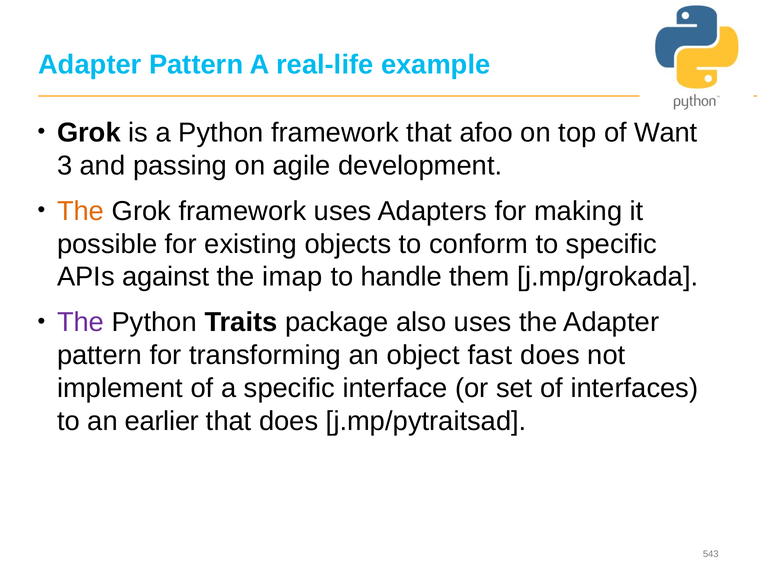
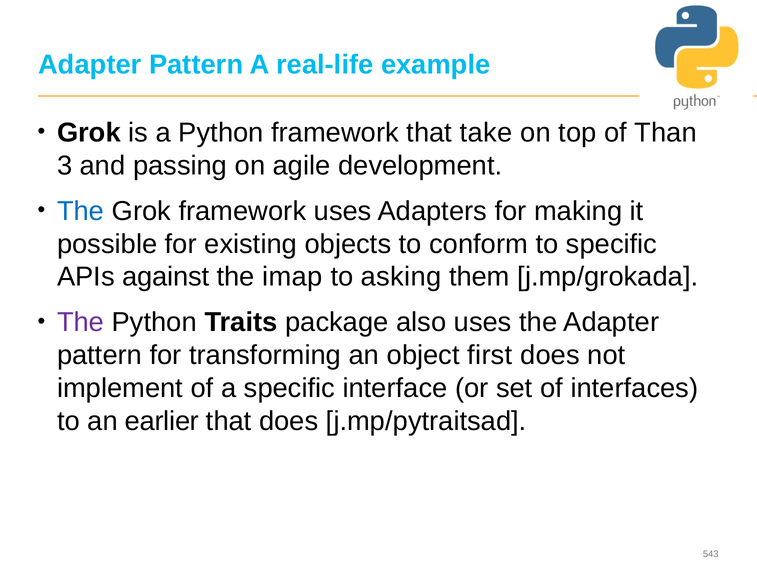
afoo: afoo -> take
Want: Want -> Than
The at (81, 211) colour: orange -> blue
handle: handle -> asking
fast: fast -> first
